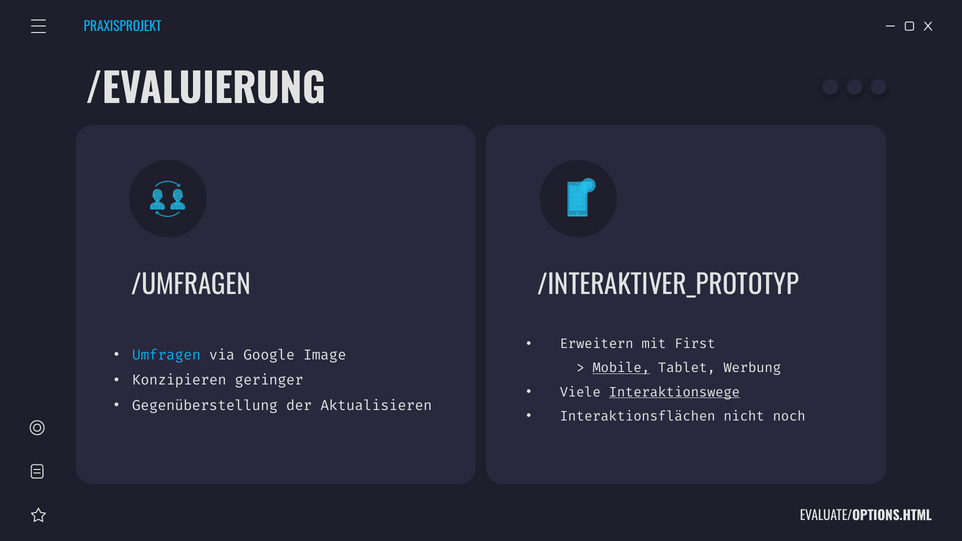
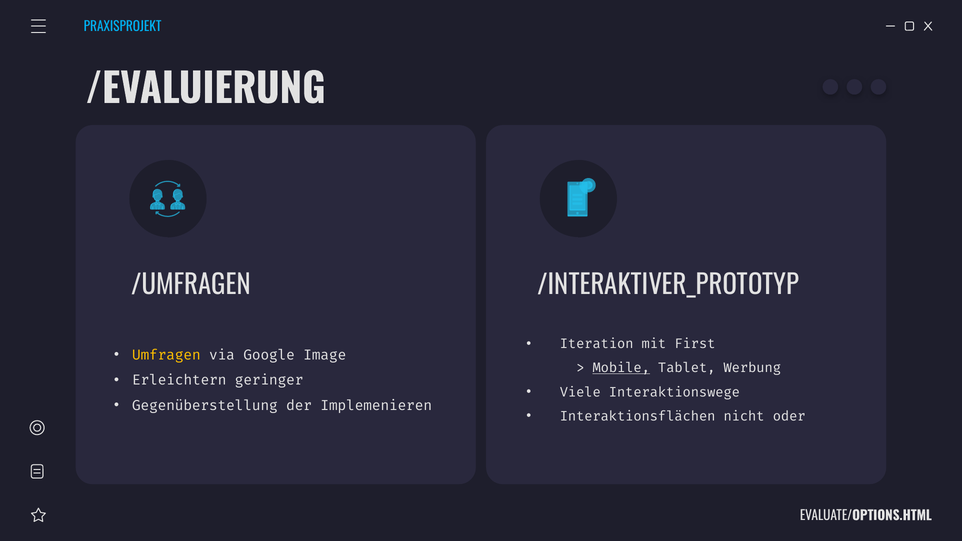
Erweitern: Erweitern -> Iteration
Umfragen colour: light blue -> yellow
Konzipieren: Konzipieren -> Erleichtern
Interaktionswege underline: present -> none
Aktualisieren: Aktualisieren -> Implemenieren
noch: noch -> oder
